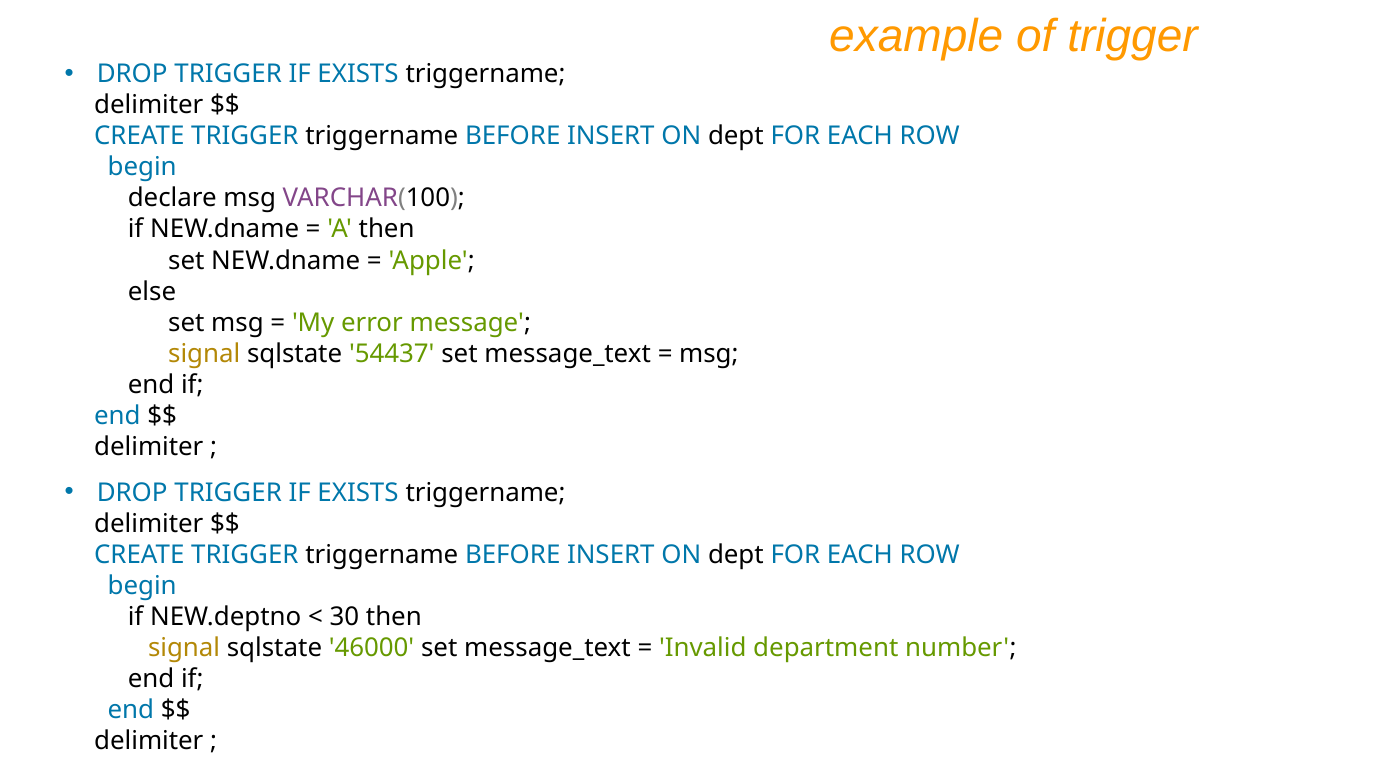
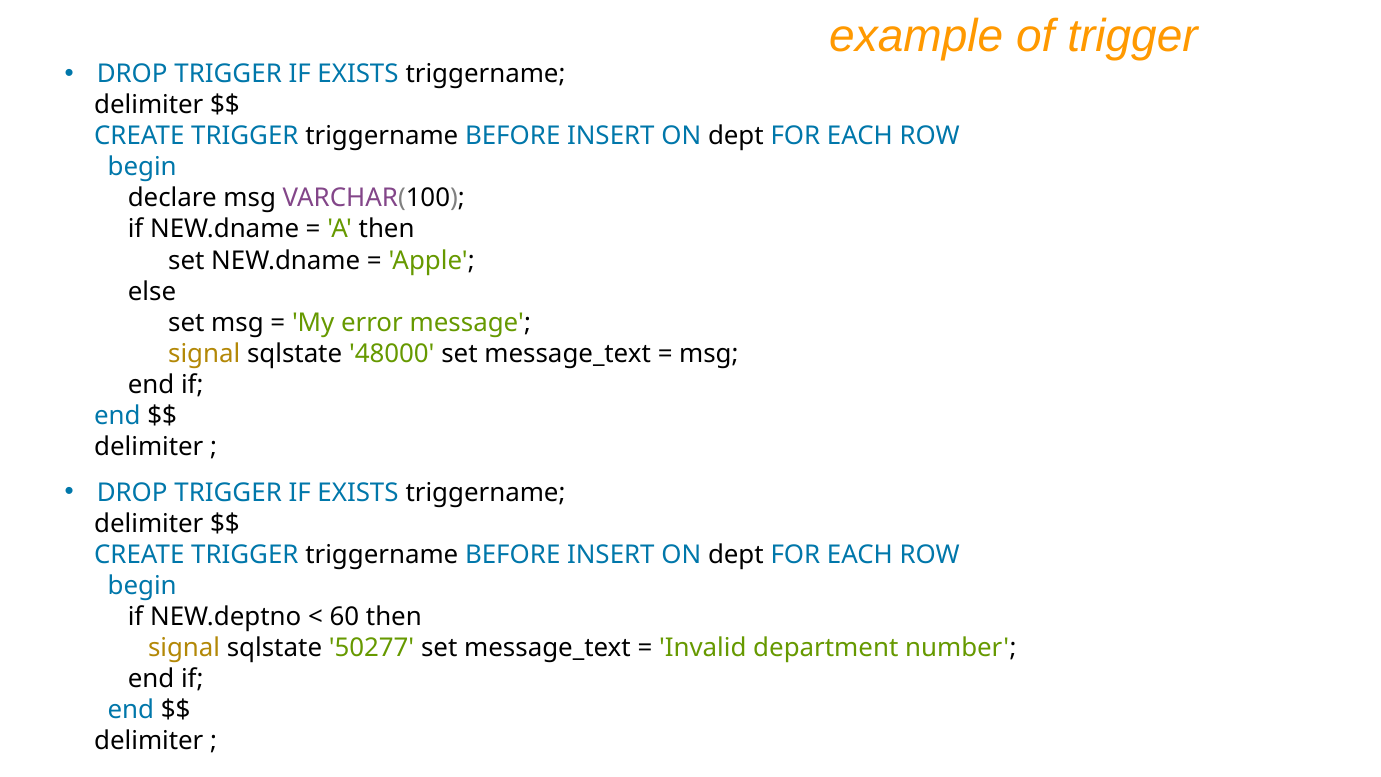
54437: 54437 -> 48000
30: 30 -> 60
46000: 46000 -> 50277
